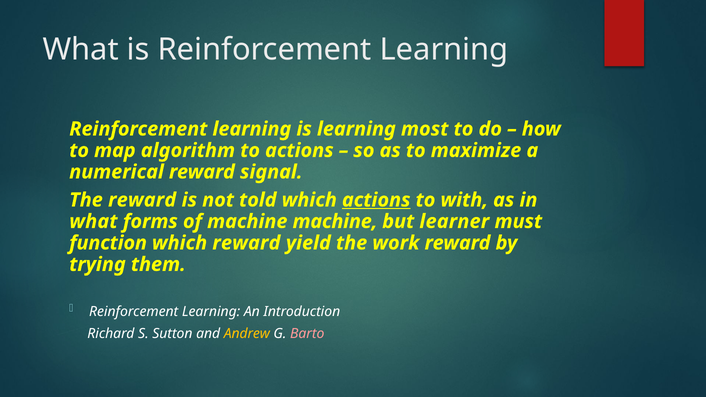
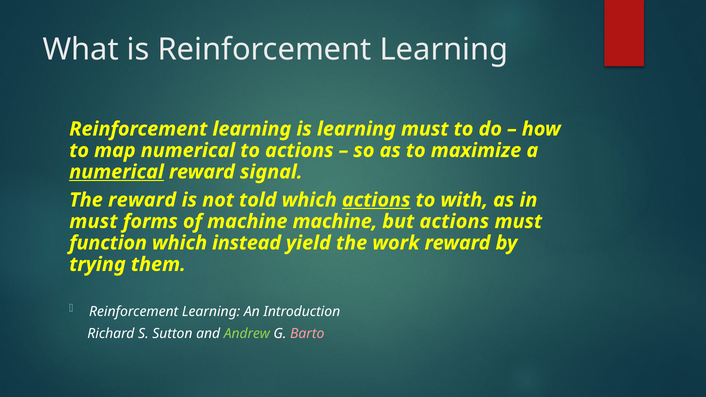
learning most: most -> must
map algorithm: algorithm -> numerical
numerical at (117, 172) underline: none -> present
what at (93, 222): what -> must
but learner: learner -> actions
which reward: reward -> instead
Andrew colour: yellow -> light green
